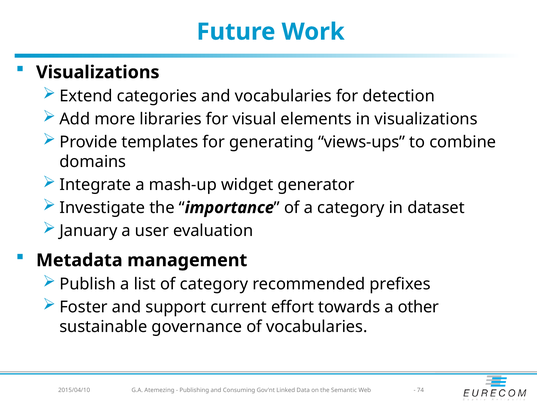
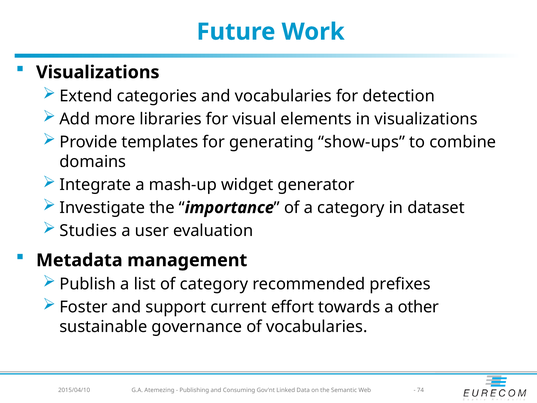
views-ups: views-ups -> show-ups
January: January -> Studies
